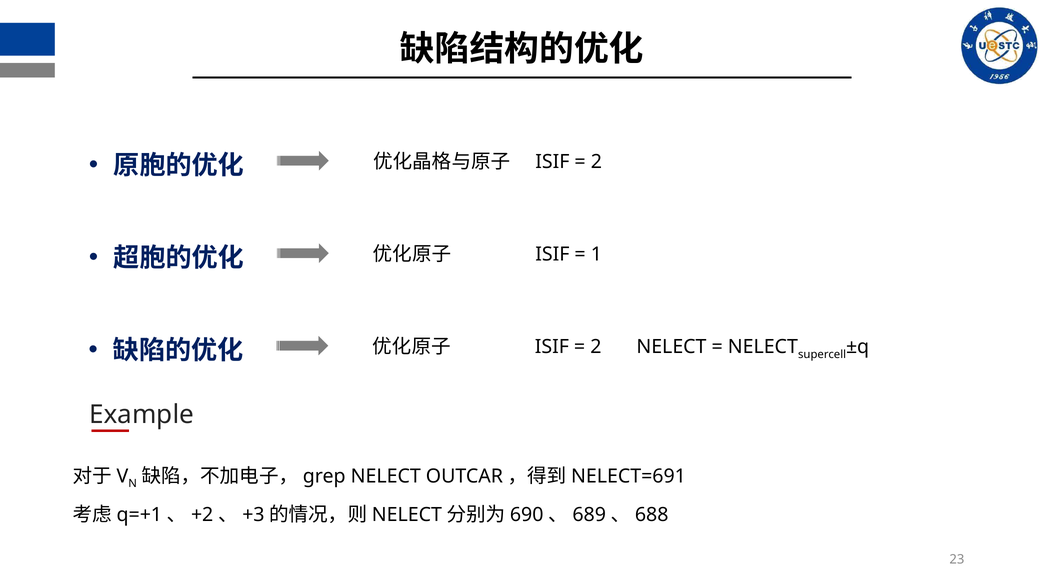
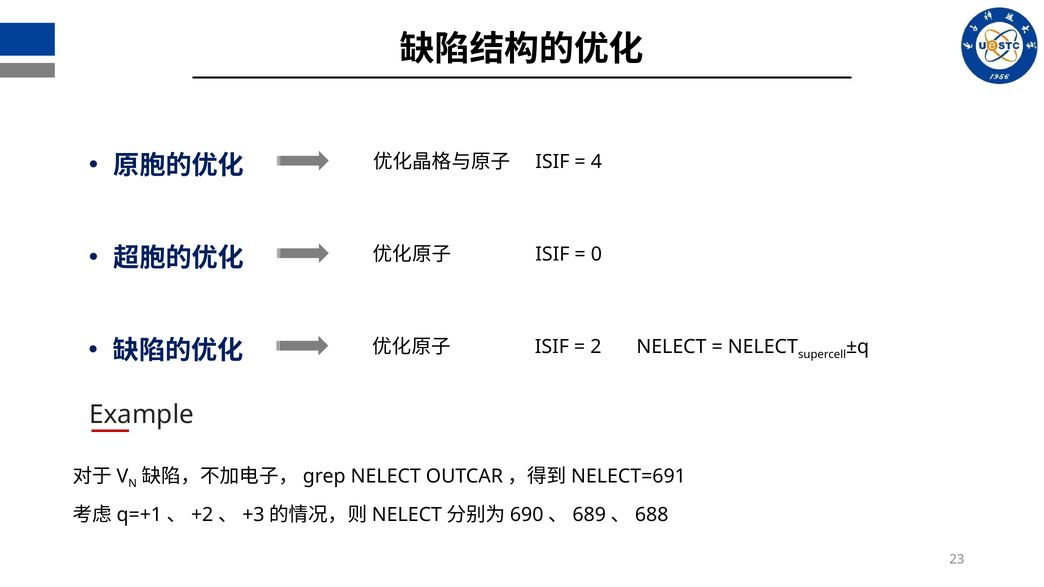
2 at (596, 162): 2 -> 4
1: 1 -> 0
